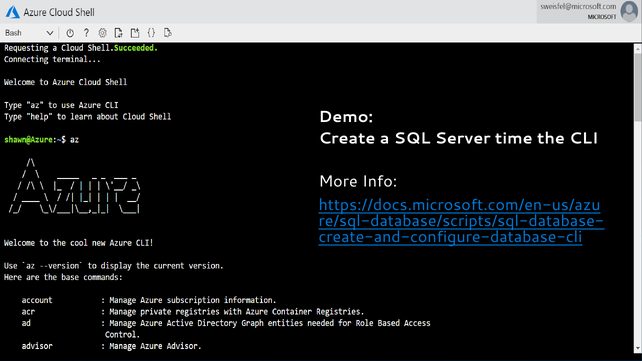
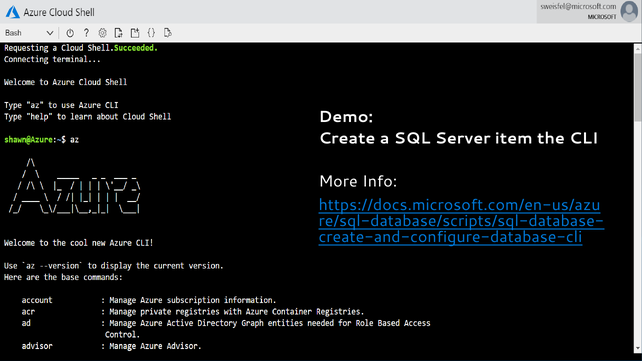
time: time -> item
